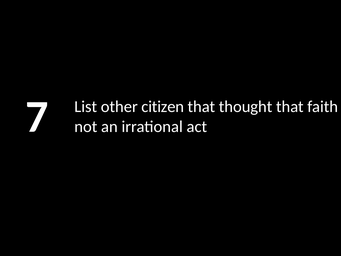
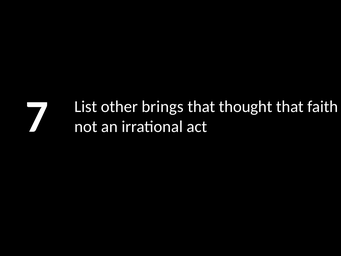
citizen: citizen -> brings
